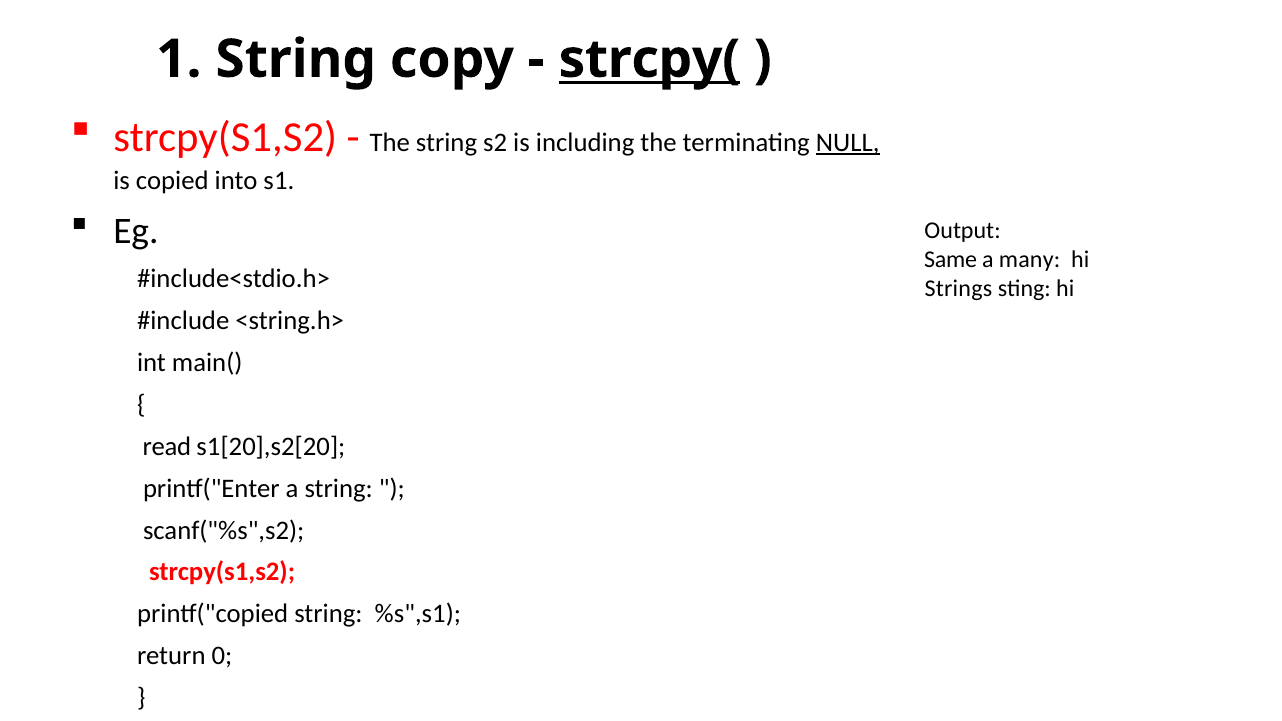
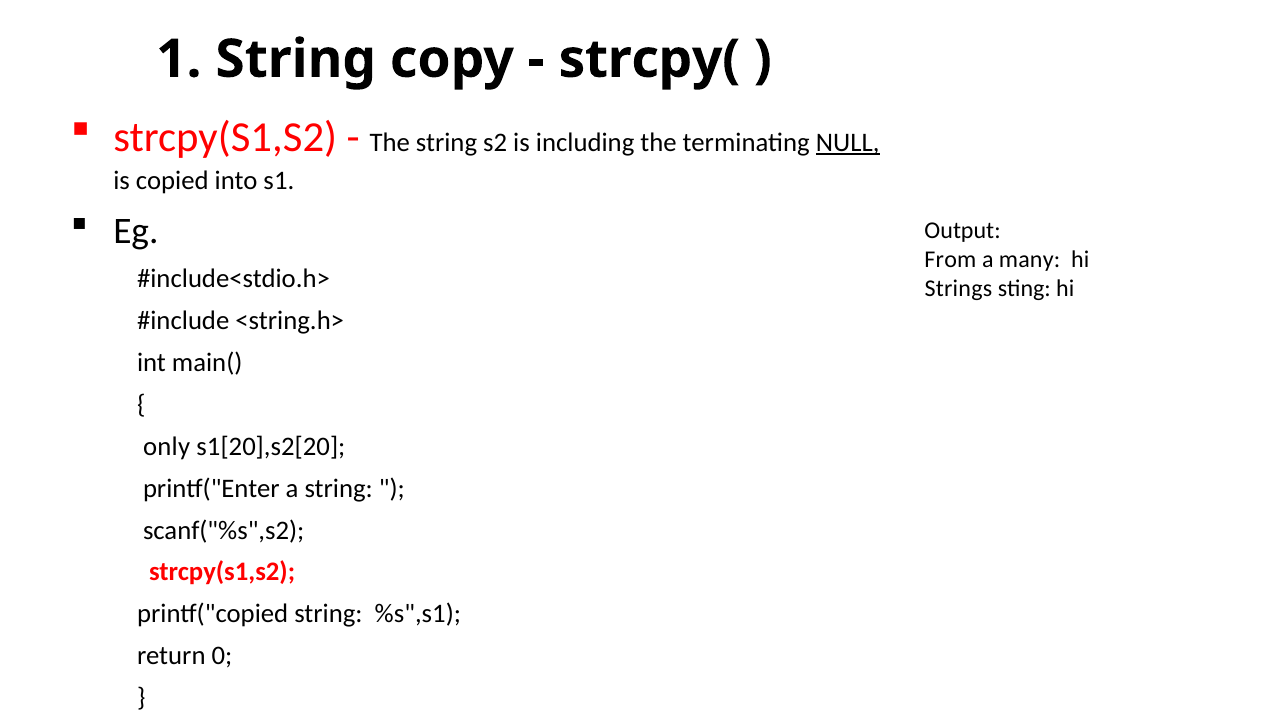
strcpy( underline: present -> none
Same: Same -> From
read: read -> only
